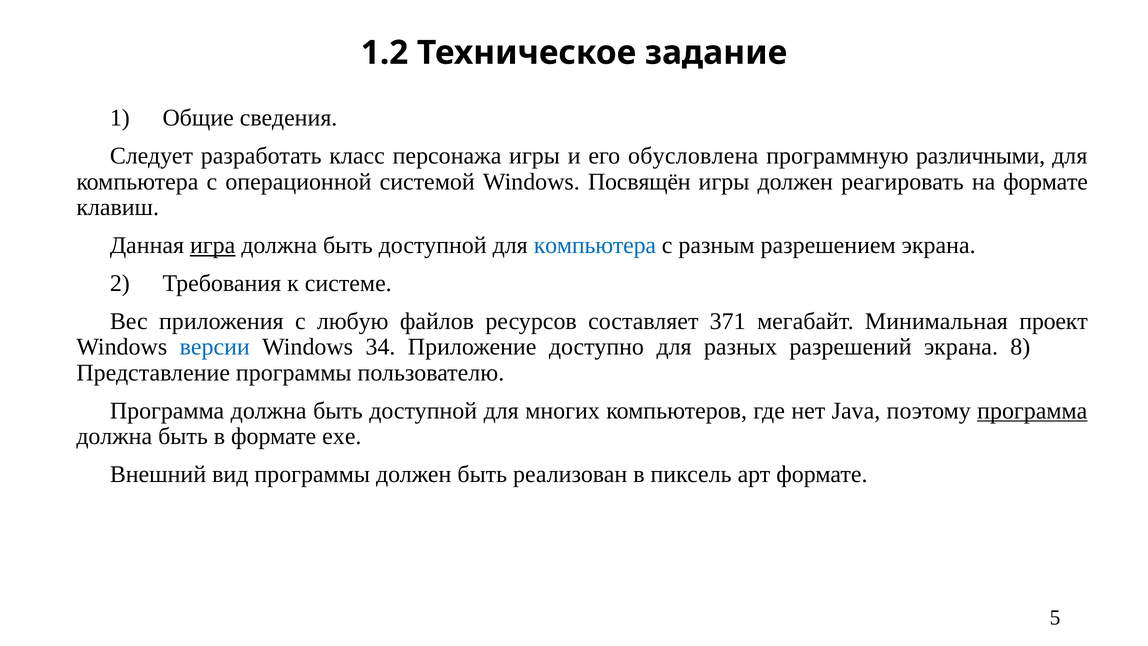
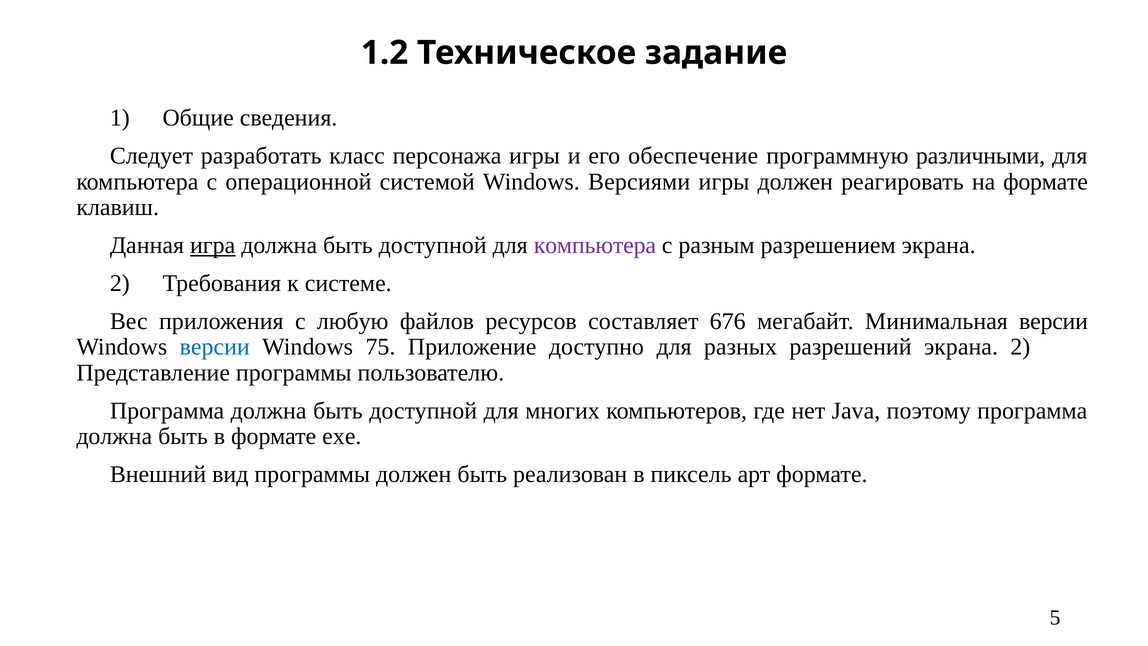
обусловлена: обусловлена -> обеспечение
Посвящён: Посвящён -> Версиями
компьютера at (595, 245) colour: blue -> purple
371: 371 -> 676
Минимальная проект: проект -> версии
34: 34 -> 75
разрешений экрана 8: 8 -> 2
программа at (1032, 411) underline: present -> none
